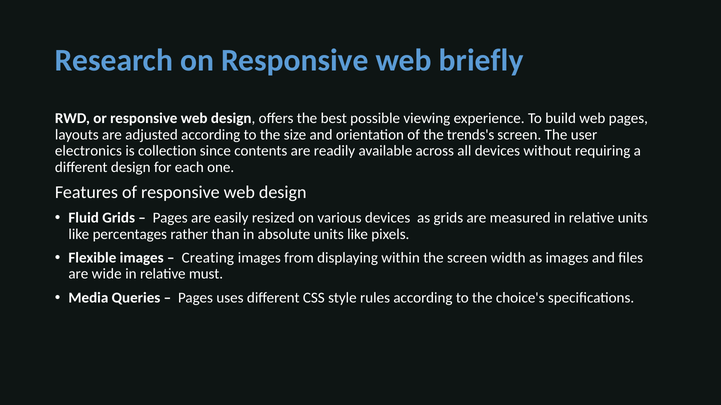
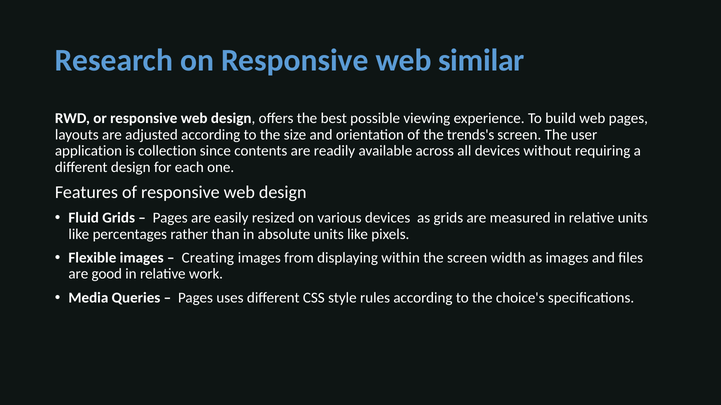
briefly: briefly -> similar
electronics: electronics -> application
wide: wide -> good
must: must -> work
